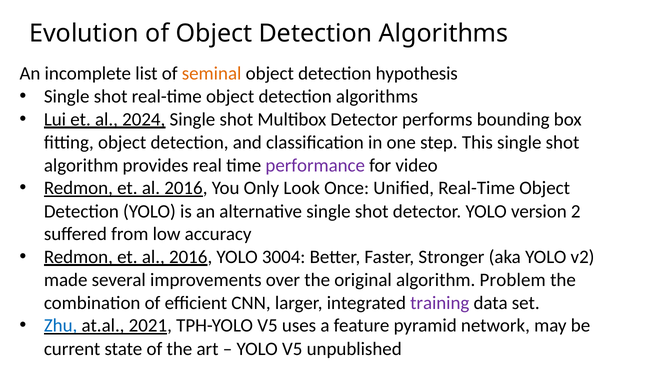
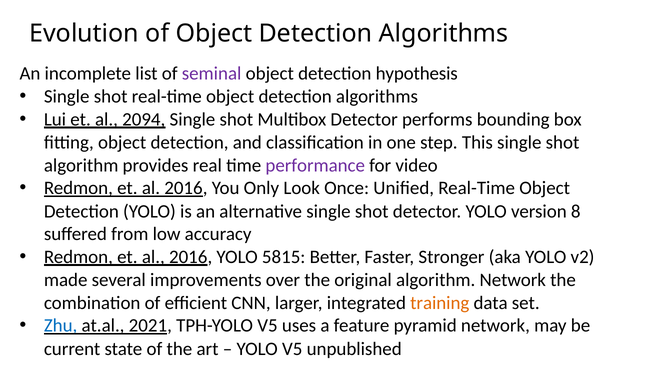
seminal colour: orange -> purple
2024: 2024 -> 2094
2: 2 -> 8
3004: 3004 -> 5815
algorithm Problem: Problem -> Network
training colour: purple -> orange
